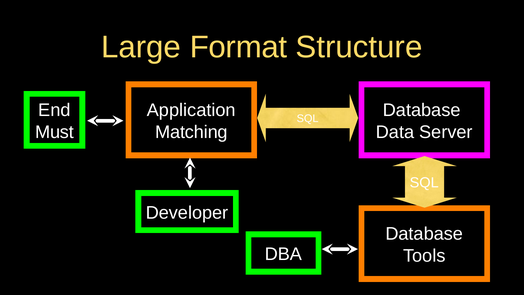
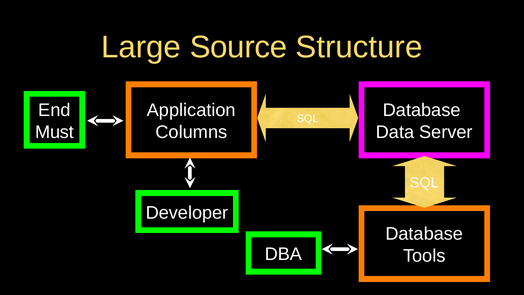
Format: Format -> Source
Matching: Matching -> Columns
